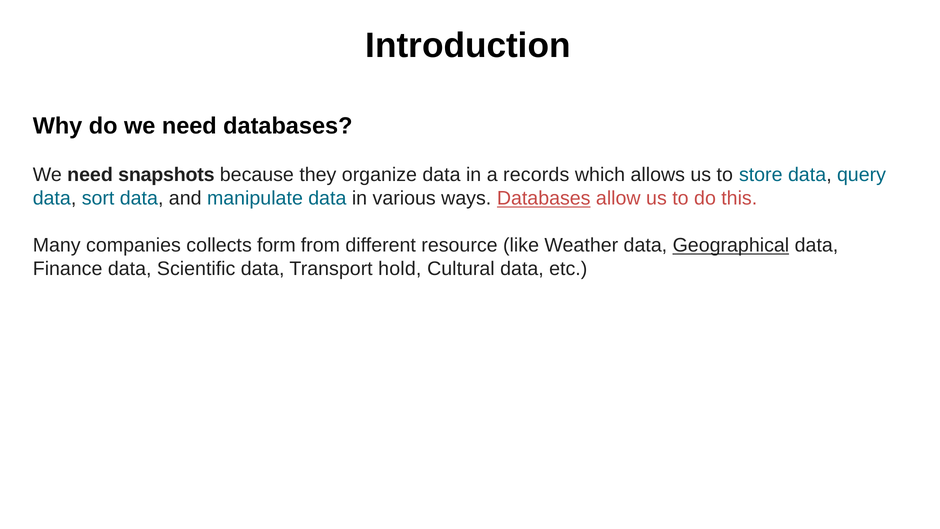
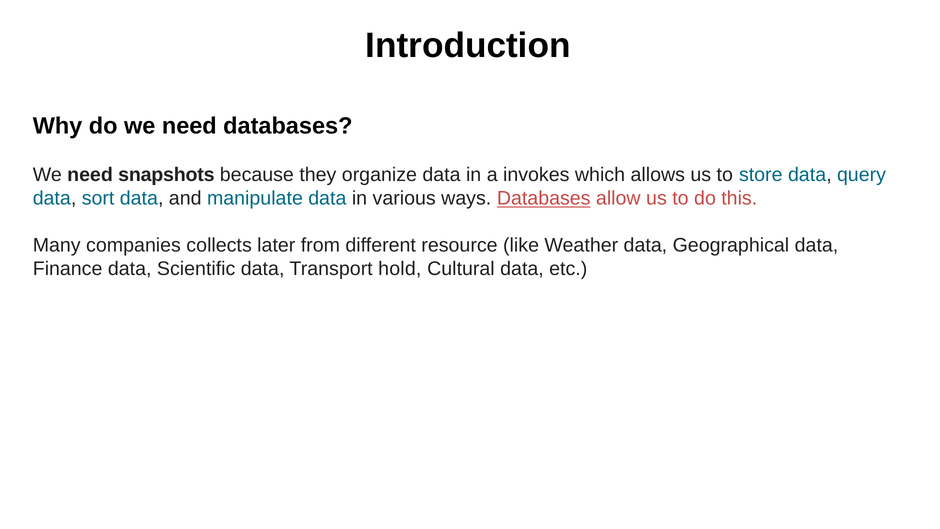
records: records -> invokes
form: form -> later
Geographical underline: present -> none
